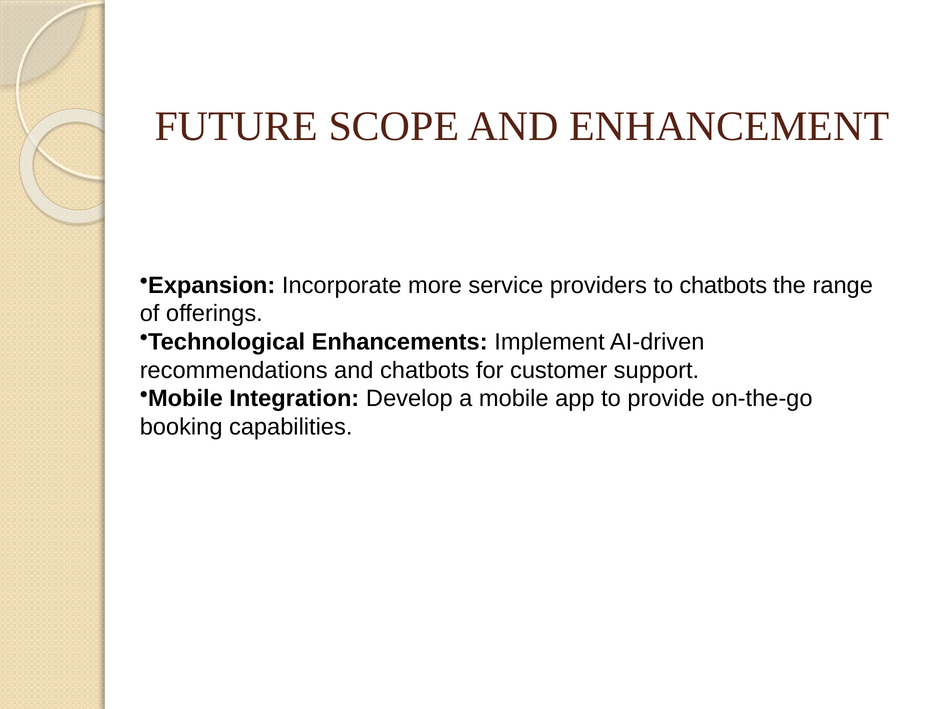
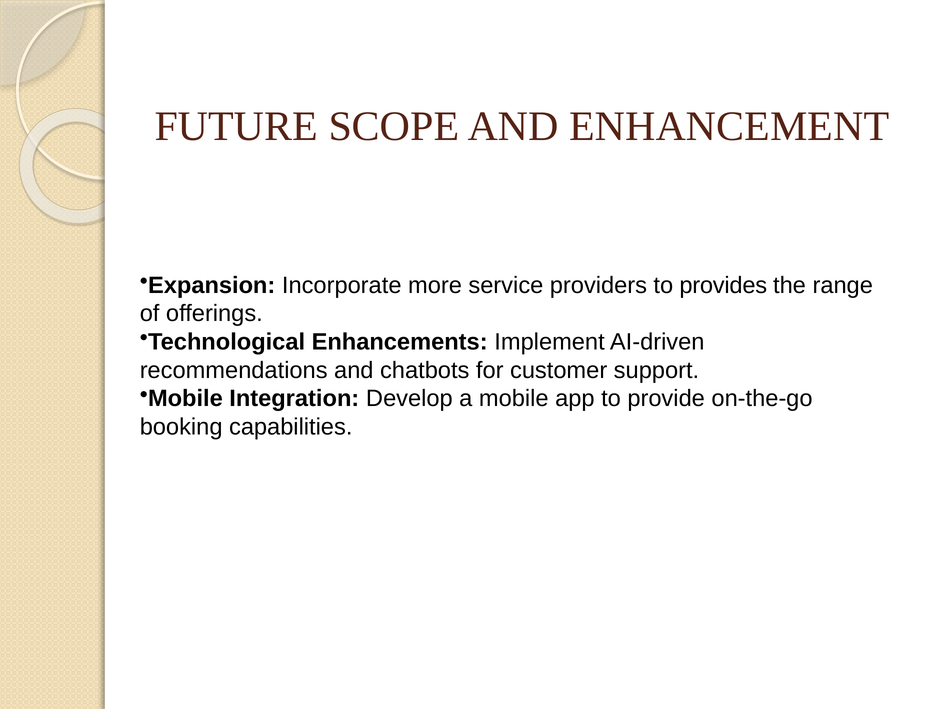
to chatbots: chatbots -> provides
